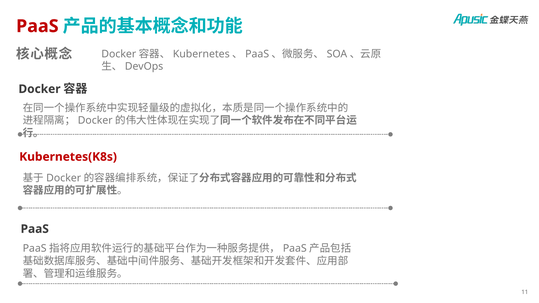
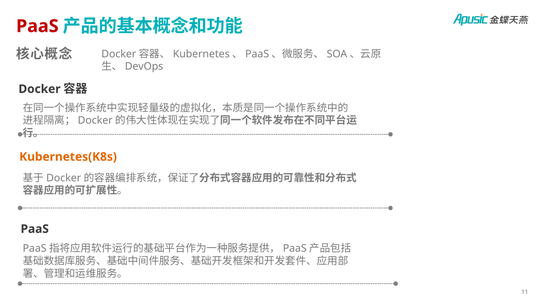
Kubernetes(K8s colour: red -> orange
